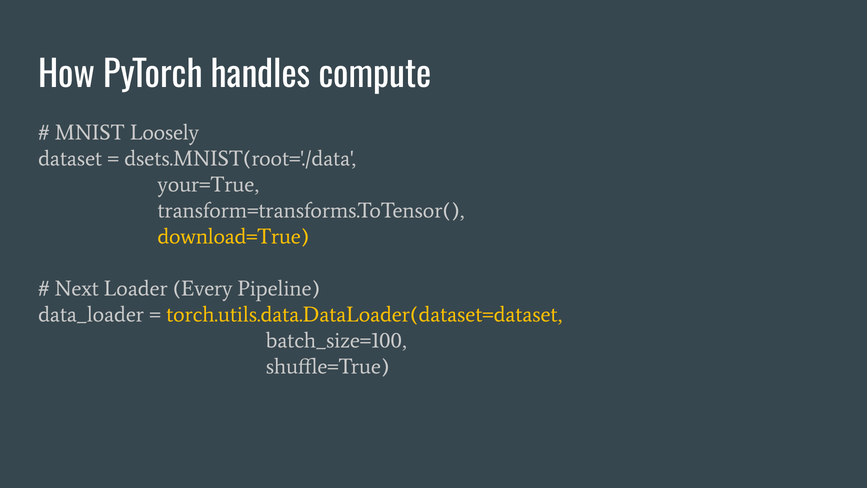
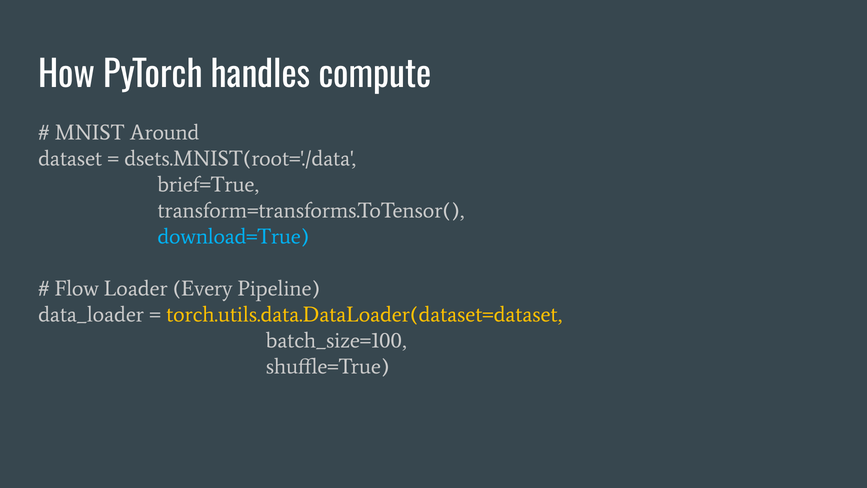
Loosely: Loosely -> Around
your=True: your=True -> brief=True
download=True colour: yellow -> light blue
Next: Next -> Flow
